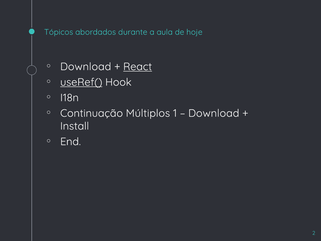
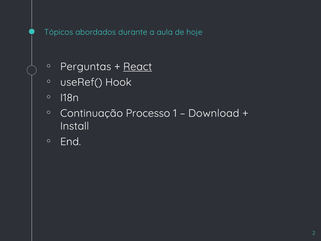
Download at (86, 67): Download -> Perguntas
useRef( underline: present -> none
Múltiplos: Múltiplos -> Processo
